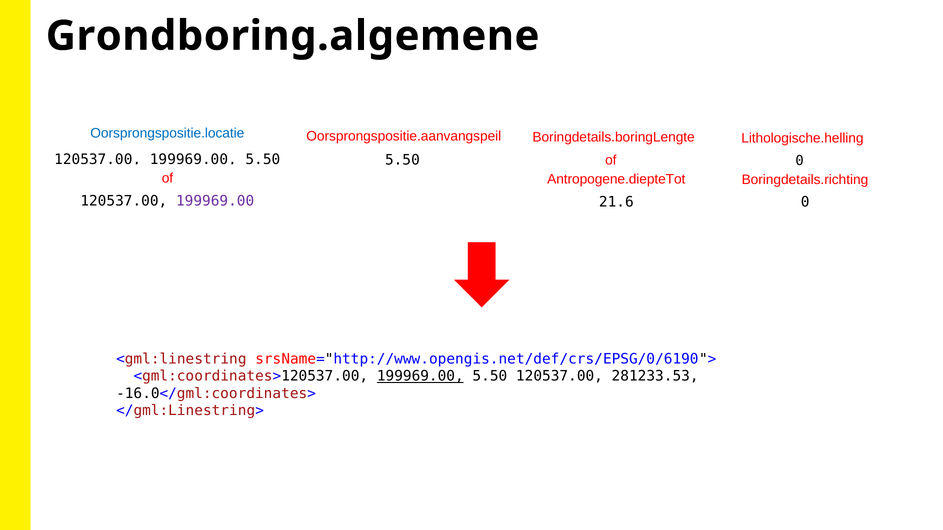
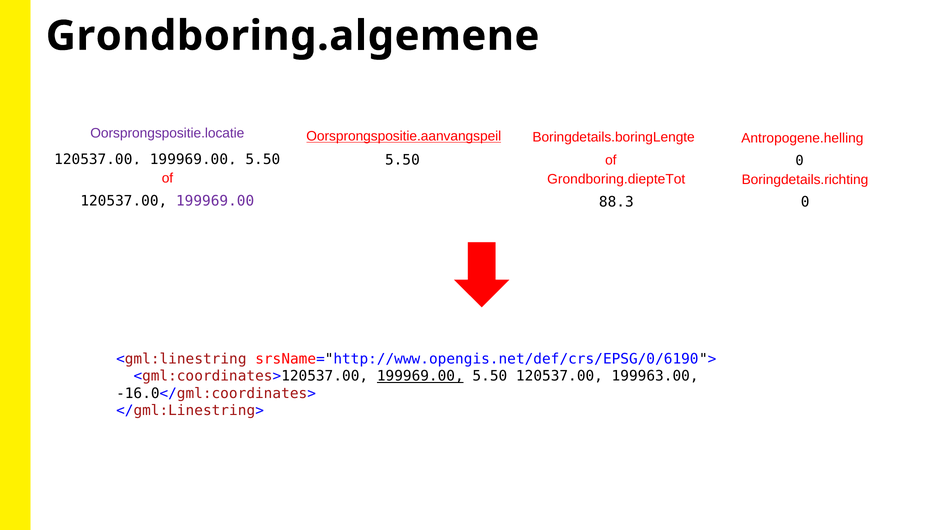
Oorsprongspositie.locatie colour: blue -> purple
Oorsprongspositie.aanvangspeil underline: none -> present
Lithologische.helling: Lithologische.helling -> Antropogene.helling
Antropogene.diepteTot: Antropogene.diepteTot -> Grondboring.diepteTot
21.6: 21.6 -> 88.3
281233.53: 281233.53 -> 199963.00
